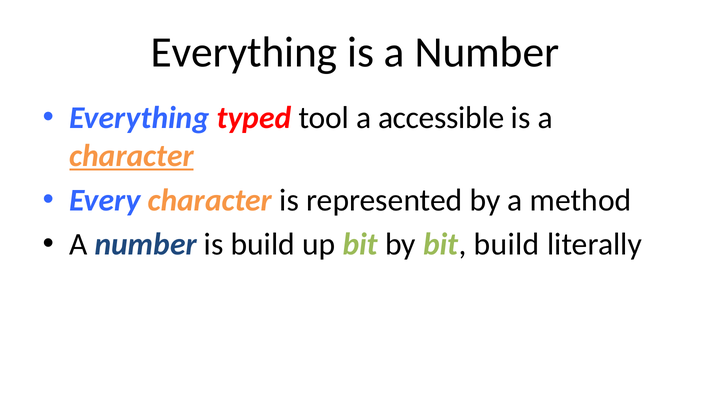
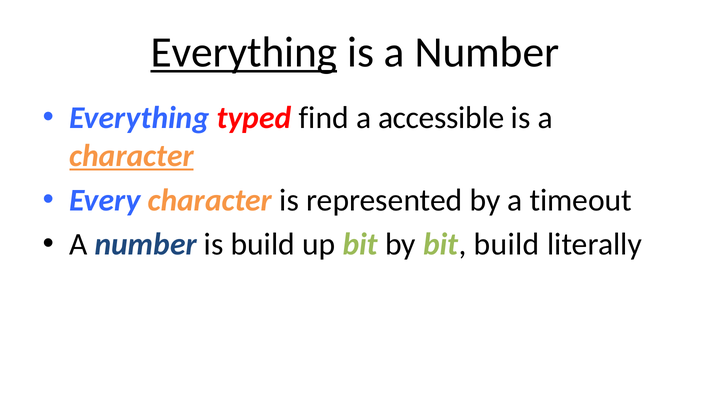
Everything at (244, 52) underline: none -> present
tool: tool -> find
method: method -> timeout
